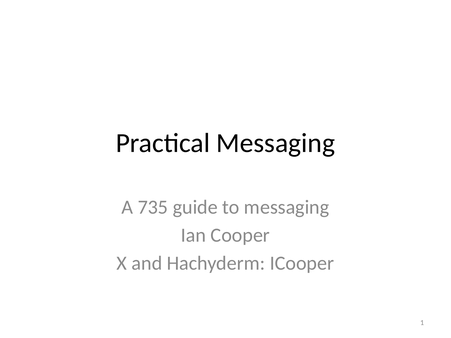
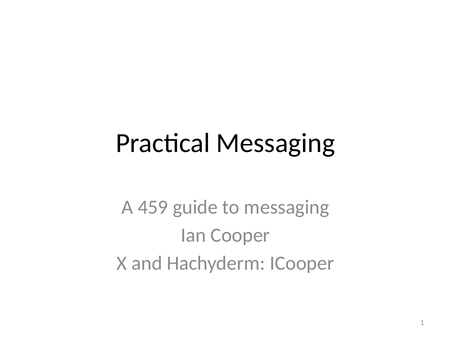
735: 735 -> 459
